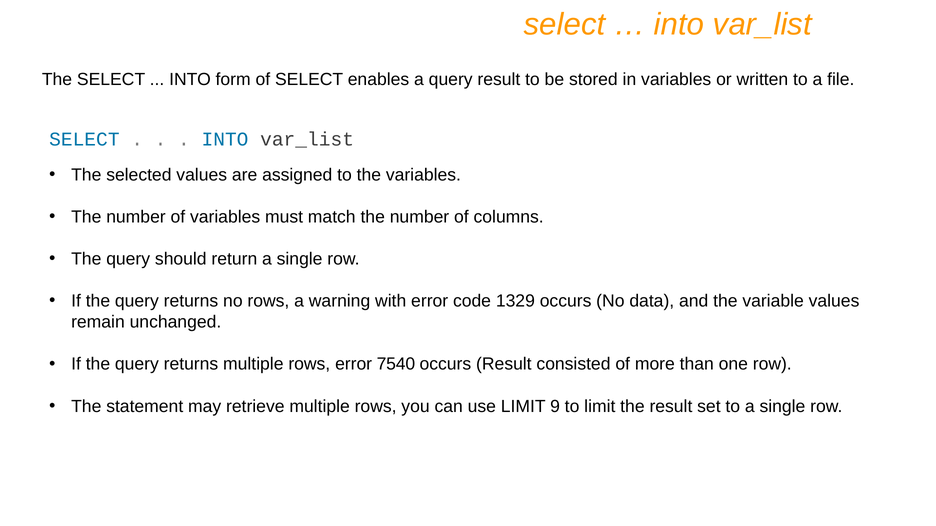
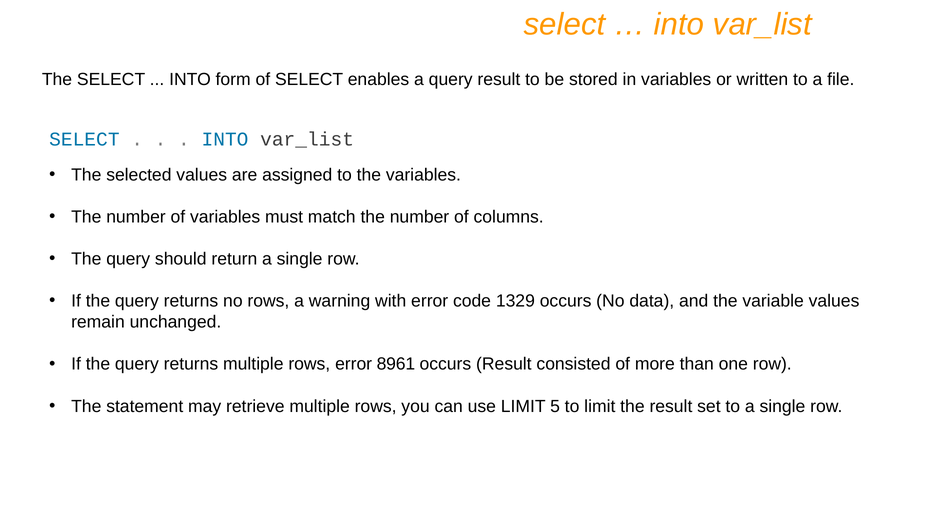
7540: 7540 -> 8961
9: 9 -> 5
